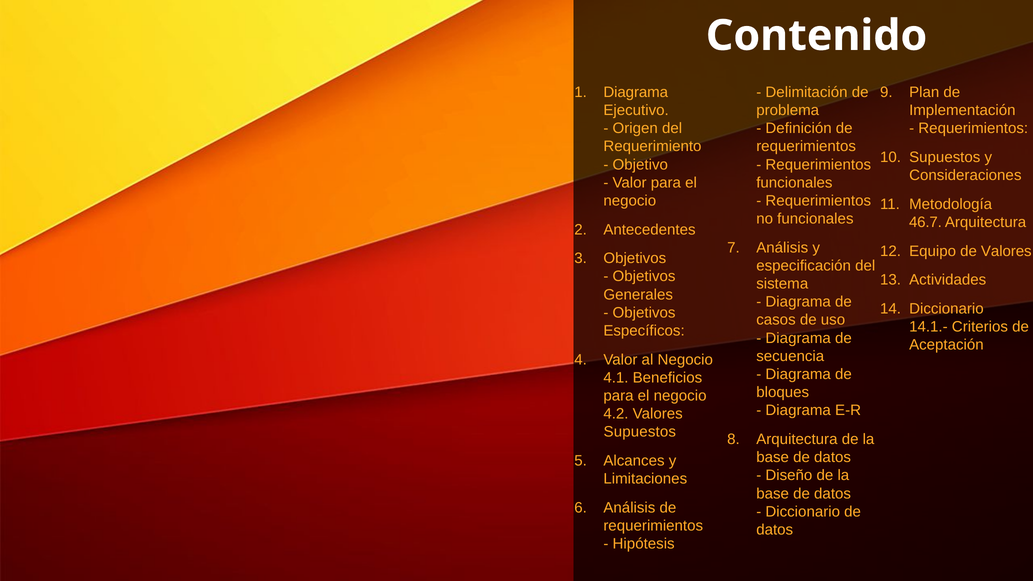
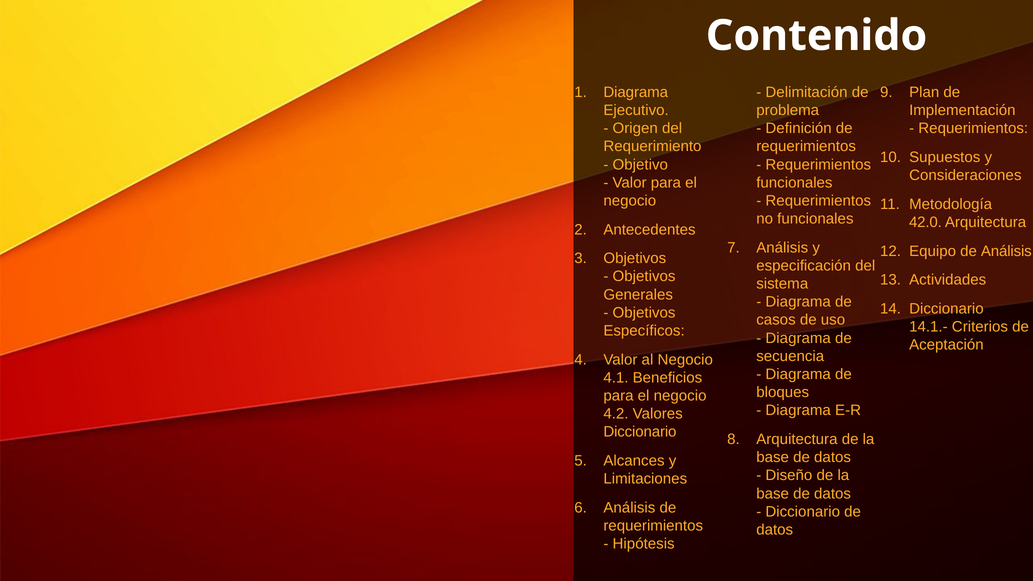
46.7: 46.7 -> 42.0
de Valores: Valores -> Análisis
Supuestos at (640, 432): Supuestos -> Diccionario
